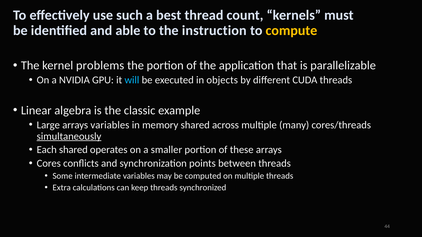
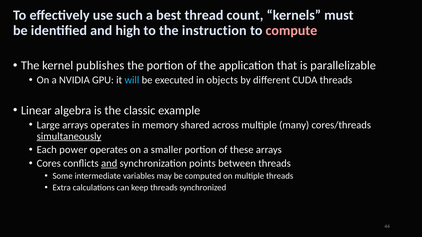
able: able -> high
compute colour: yellow -> pink
problems: problems -> publishes
arrays variables: variables -> operates
Each shared: shared -> power
and at (109, 164) underline: none -> present
